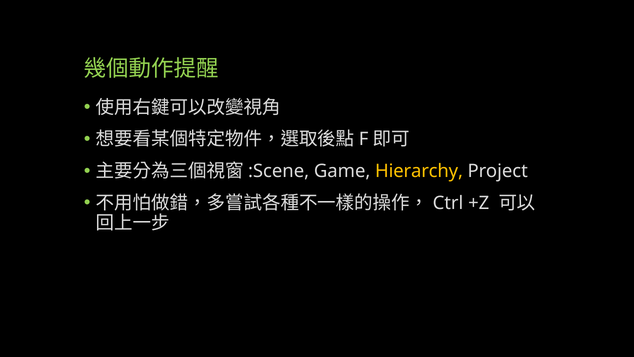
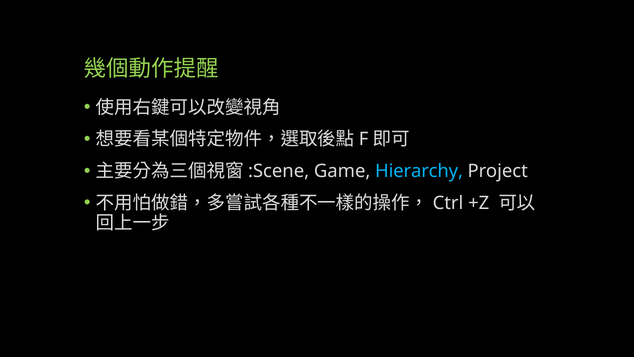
Hierarchy colour: yellow -> light blue
